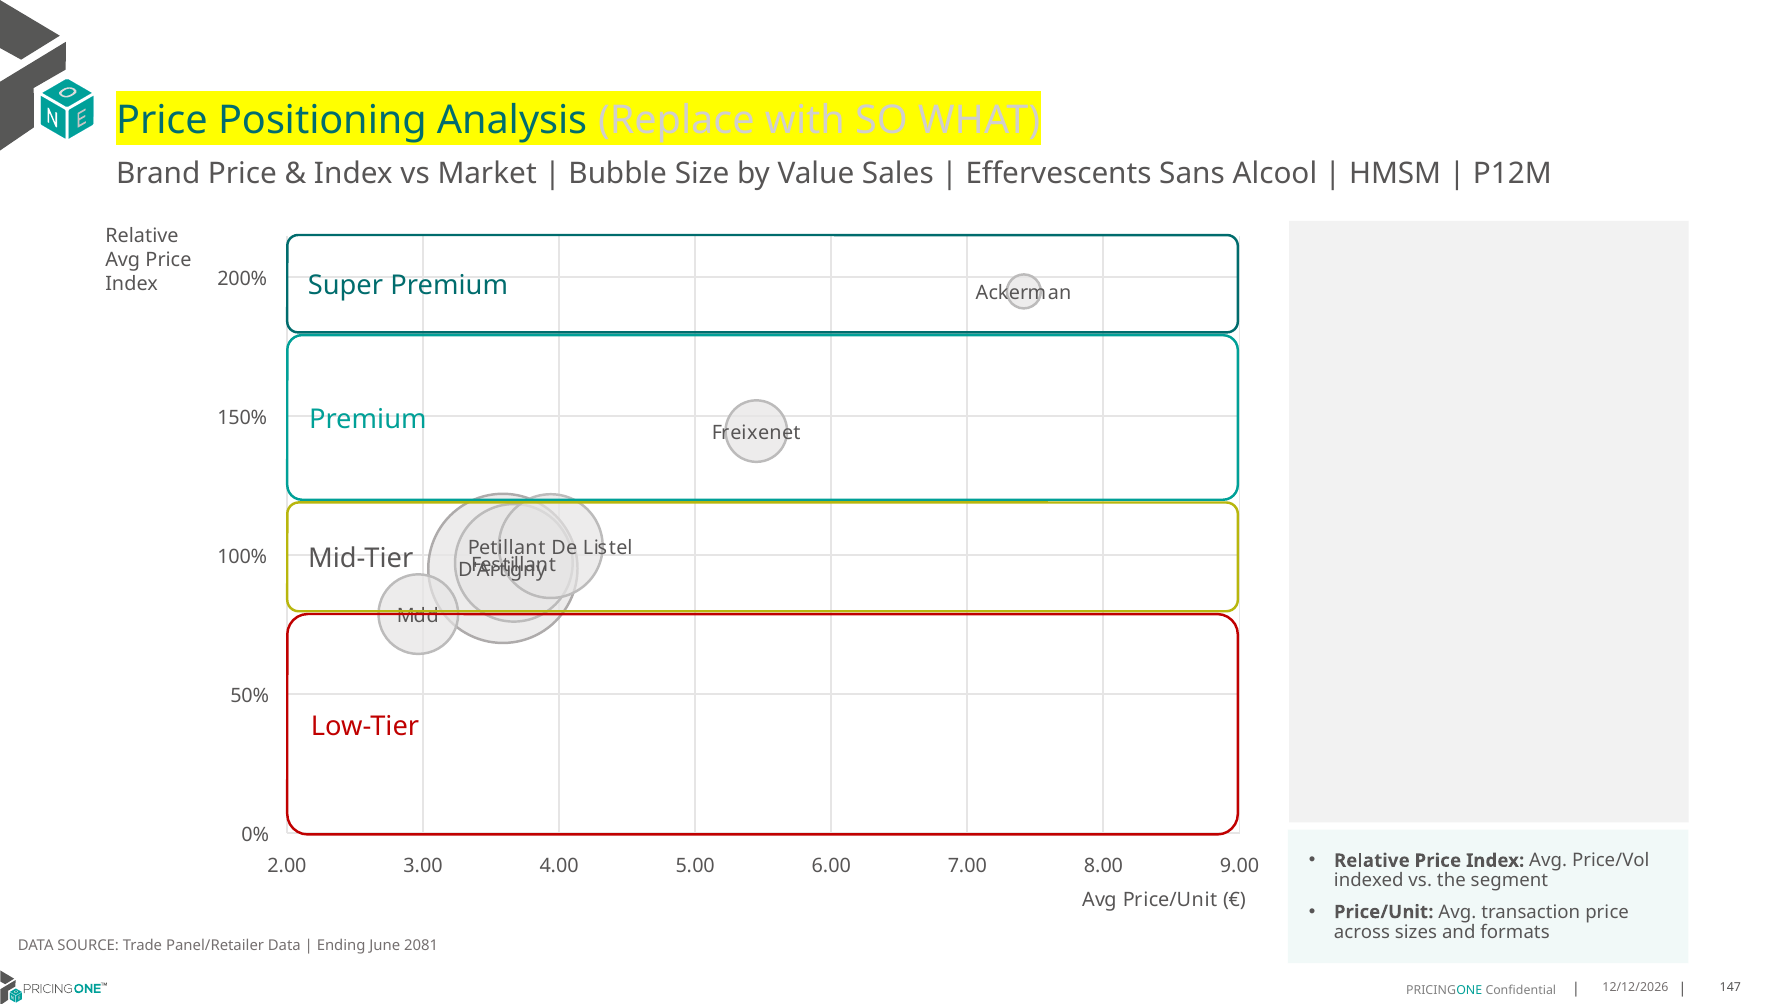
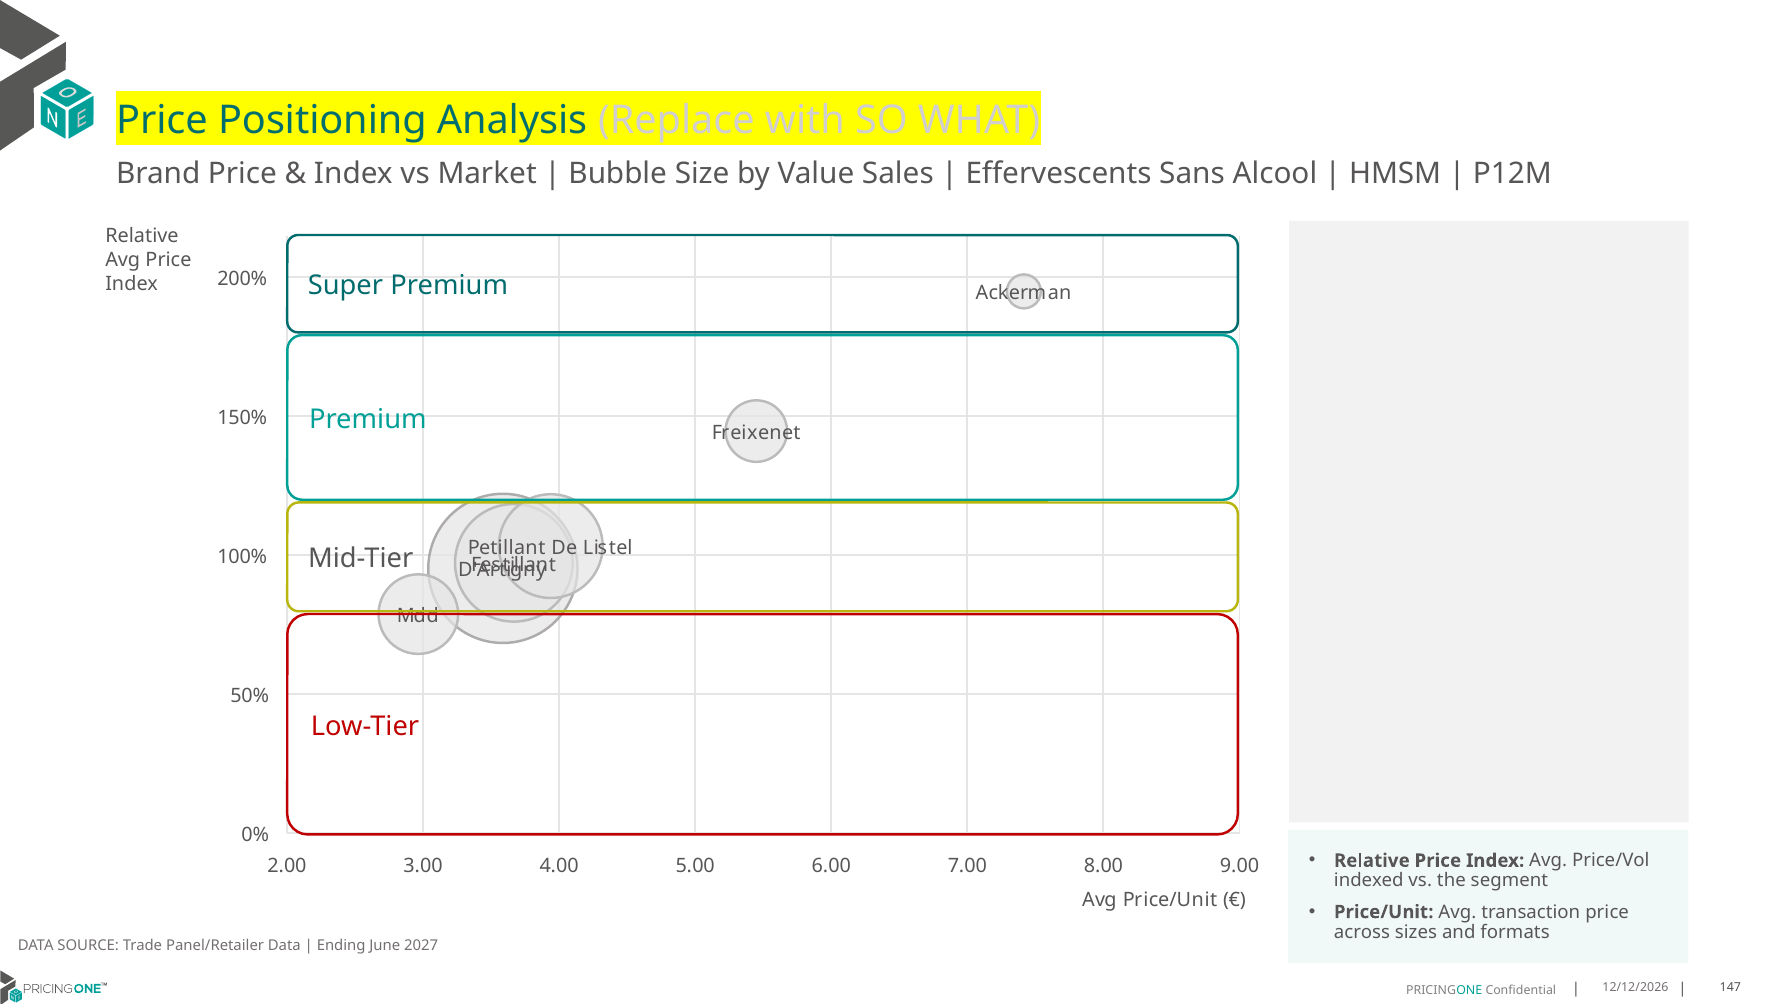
2081: 2081 -> 2027
